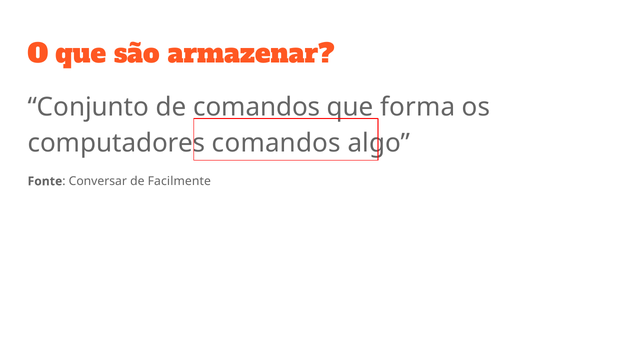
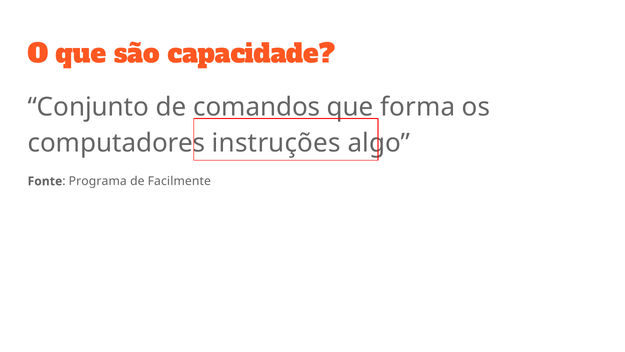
armazenar: armazenar -> capacidade
computadores comandos: comandos -> instruções
Conversar: Conversar -> Programa
